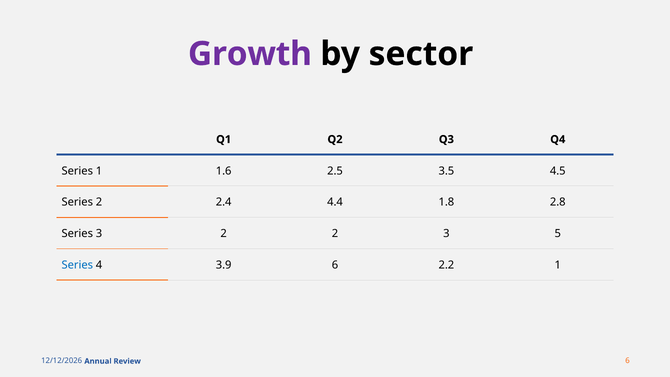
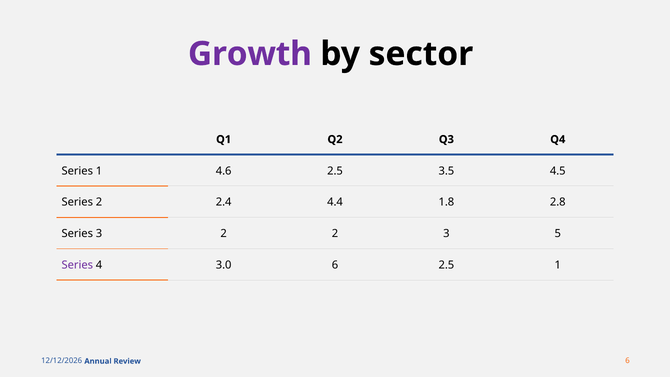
1.6: 1.6 -> 4.6
Series at (77, 265) colour: blue -> purple
3.9: 3.9 -> 3.0
6 2.2: 2.2 -> 2.5
